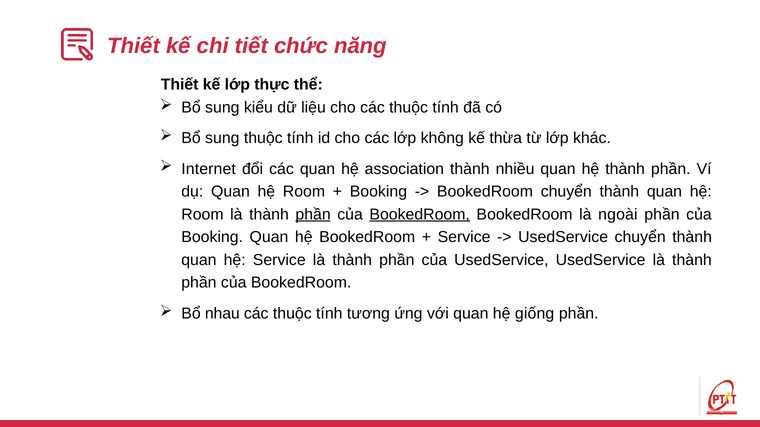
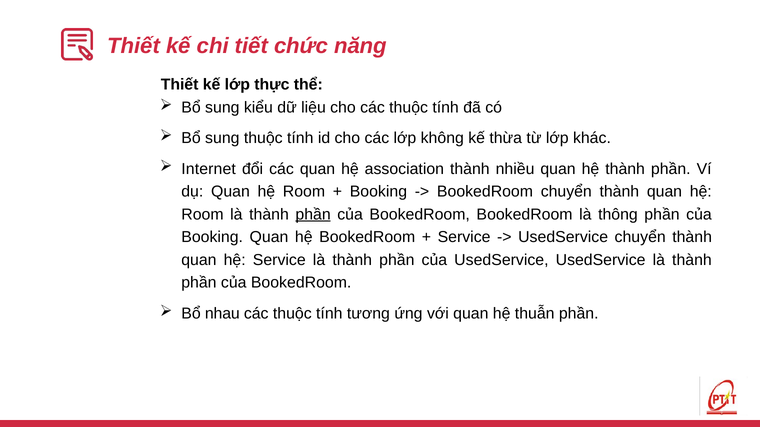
BookedRoom at (420, 215) underline: present -> none
ngoài: ngoài -> thông
giống: giống -> thuẫn
